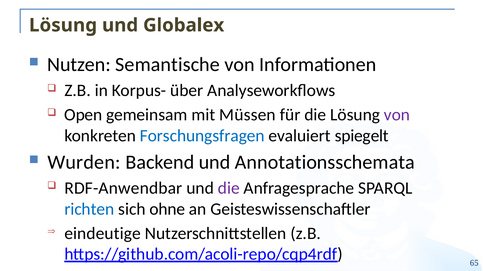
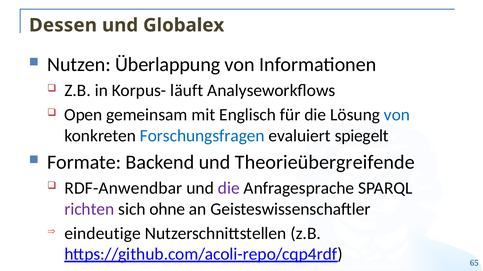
Lösung at (63, 25): Lösung -> Dessen
Semantische: Semantische -> Überlappung
über: über -> läuft
Müssen: Müssen -> Englisch
von at (397, 115) colour: purple -> blue
Wurden: Wurden -> Formate
Annotationsschemata: Annotationsschemata -> Theorieübergreifende
richten colour: blue -> purple
